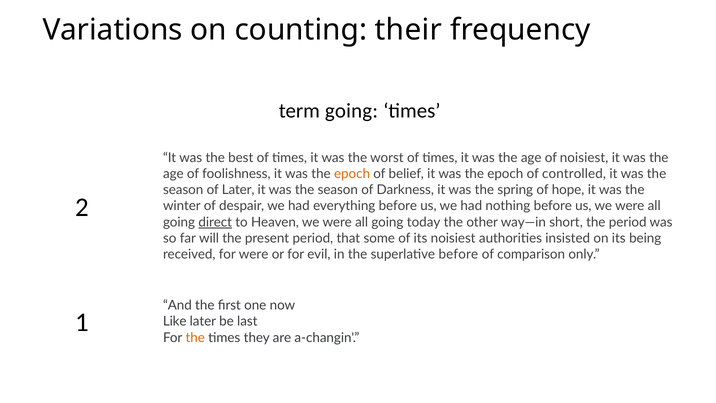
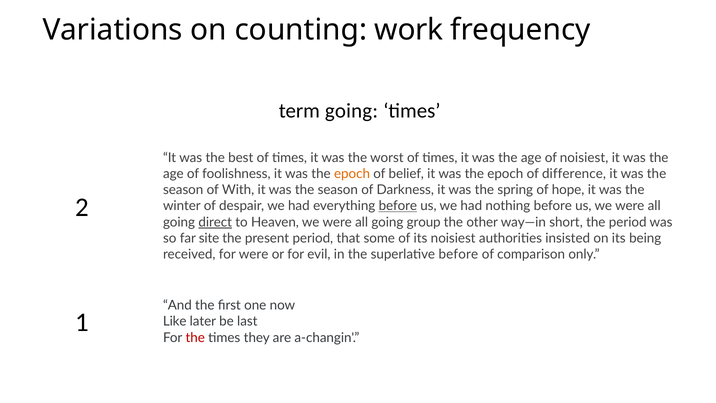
their: their -> work
controlled: controlled -> difference
of Later: Later -> With
before at (398, 206) underline: none -> present
today: today -> group
will: will -> site
the at (195, 337) colour: orange -> red
